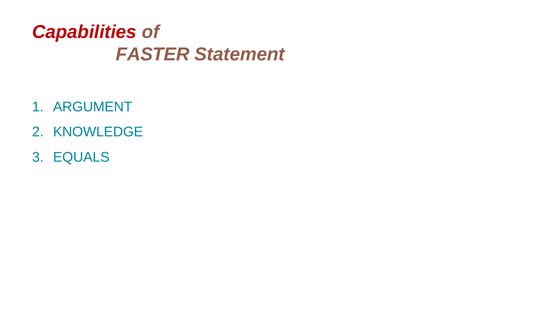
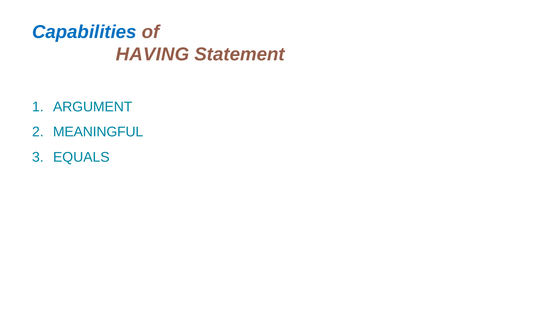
Capabilities colour: red -> blue
FASTER: FASTER -> HAVING
KNOWLEDGE: KNOWLEDGE -> MEANINGFUL
